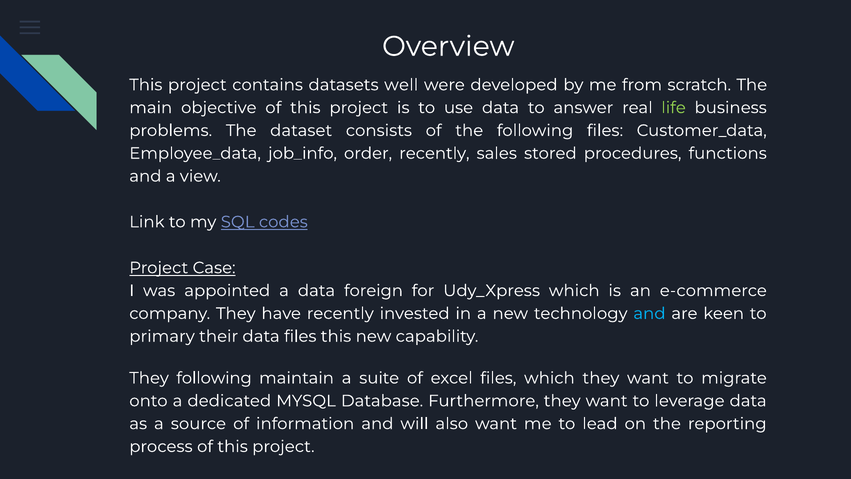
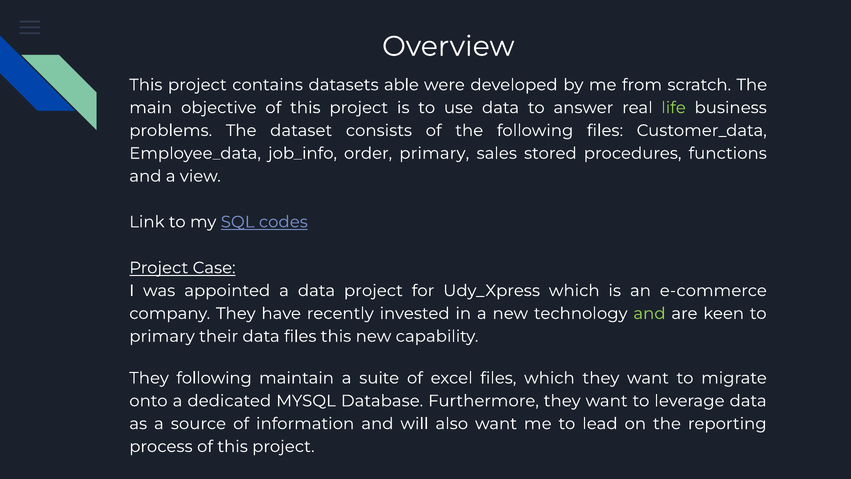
well: well -> able
order recently: recently -> primary
data foreign: foreign -> project
and at (649, 313) colour: light blue -> light green
